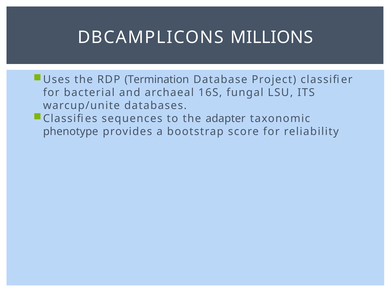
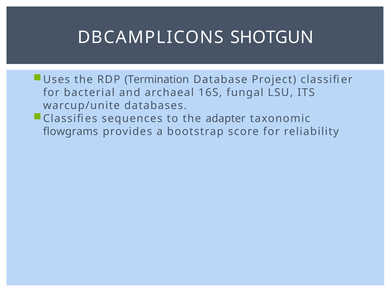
MILLIONS: MILLIONS -> SHOTGUN
phenotype: phenotype -> flowgrams
